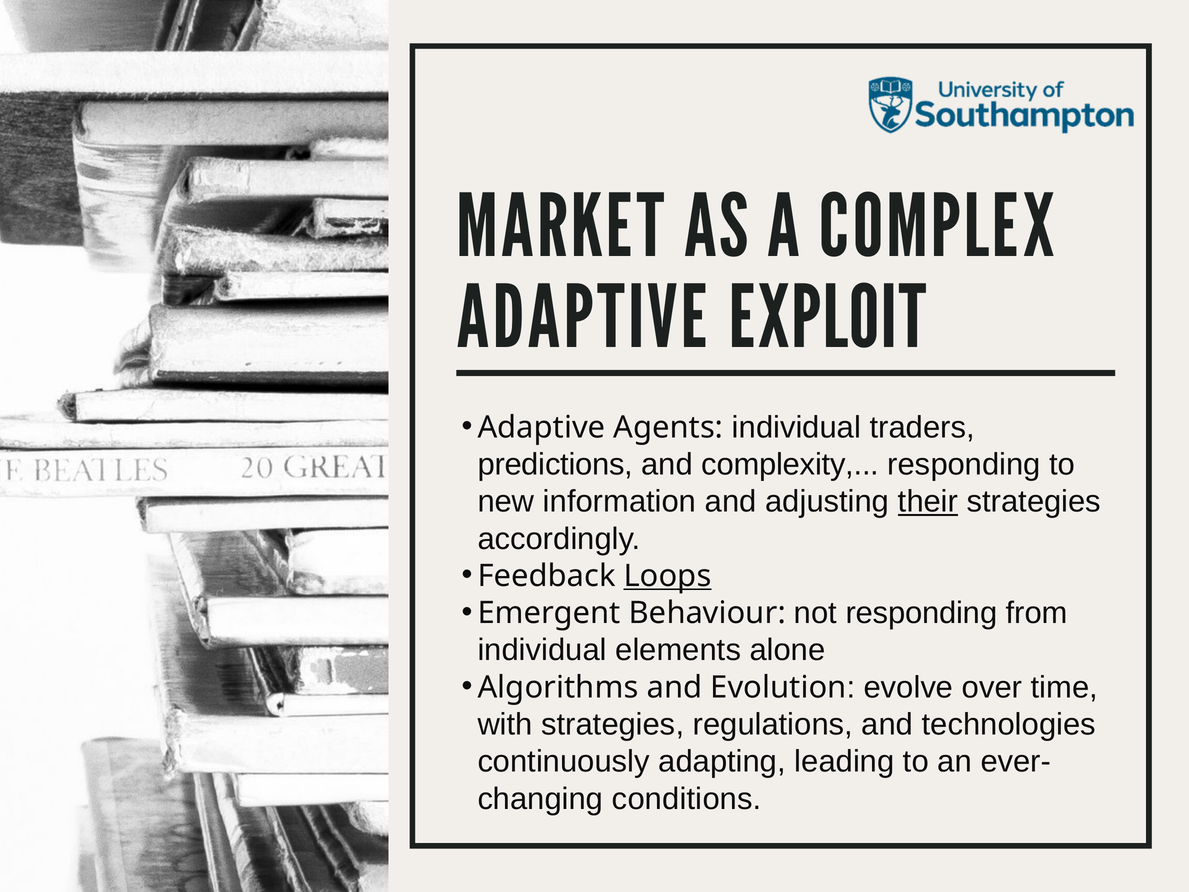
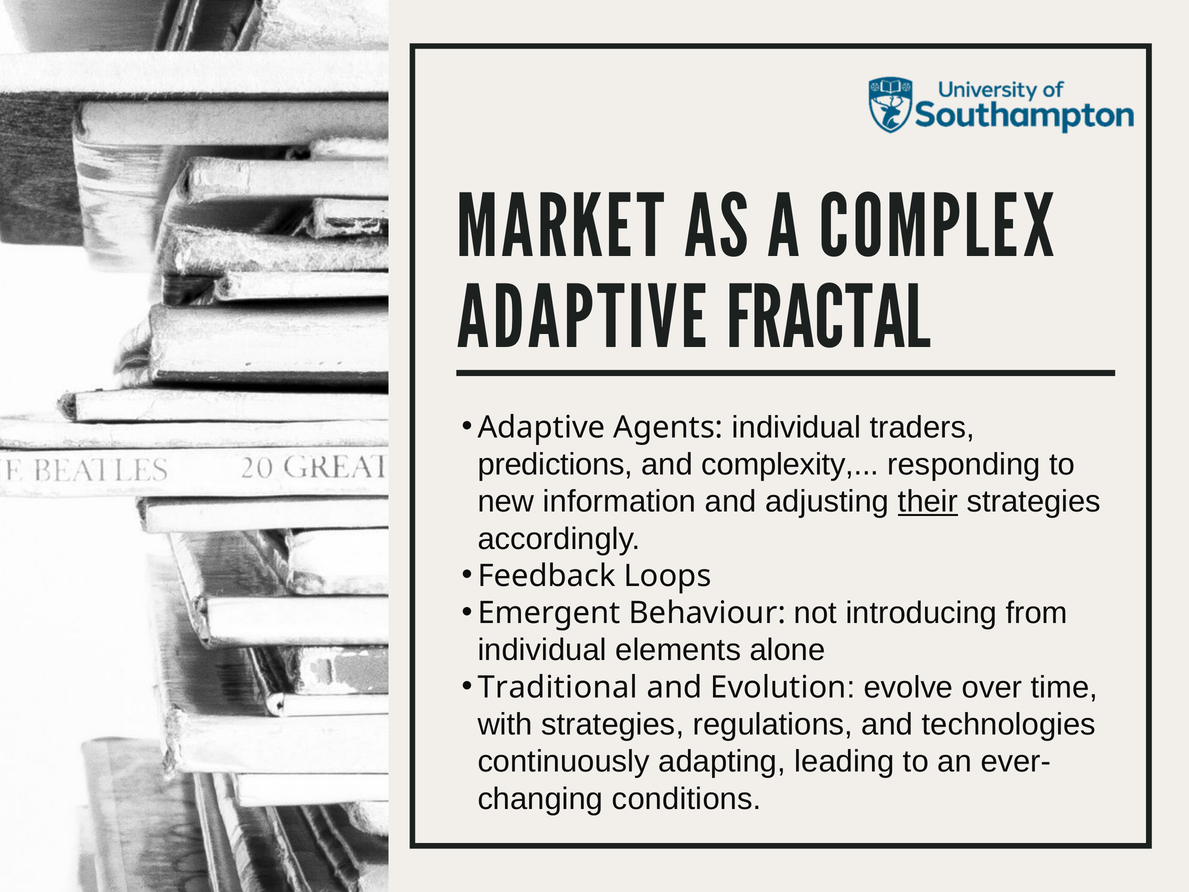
EXPLOIT: EXPLOIT -> FRACTAL
Loops underline: present -> none
not responding: responding -> introducing
Algorithms: Algorithms -> Traditional
